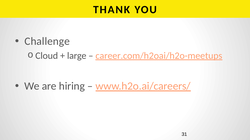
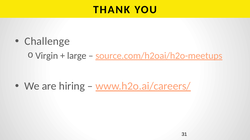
Cloud: Cloud -> Virgin
career.com/h2oai/h2o-meetups: career.com/h2oai/h2o-meetups -> source.com/h2oai/h2o-meetups
